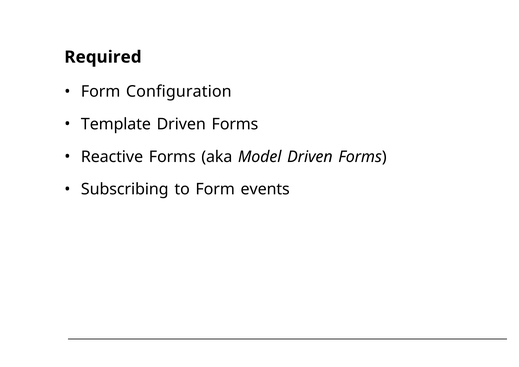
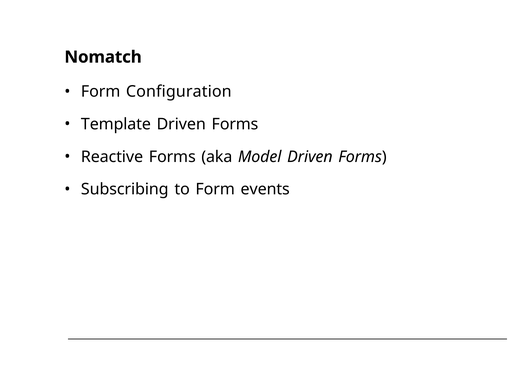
Required: Required -> Nomatch
